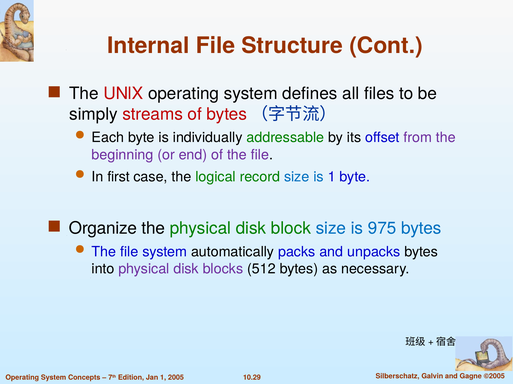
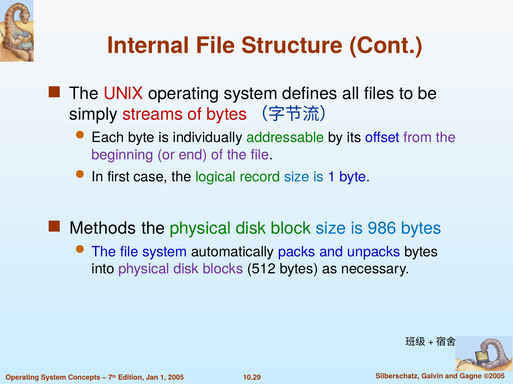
Organize: Organize -> Methods
975: 975 -> 986
